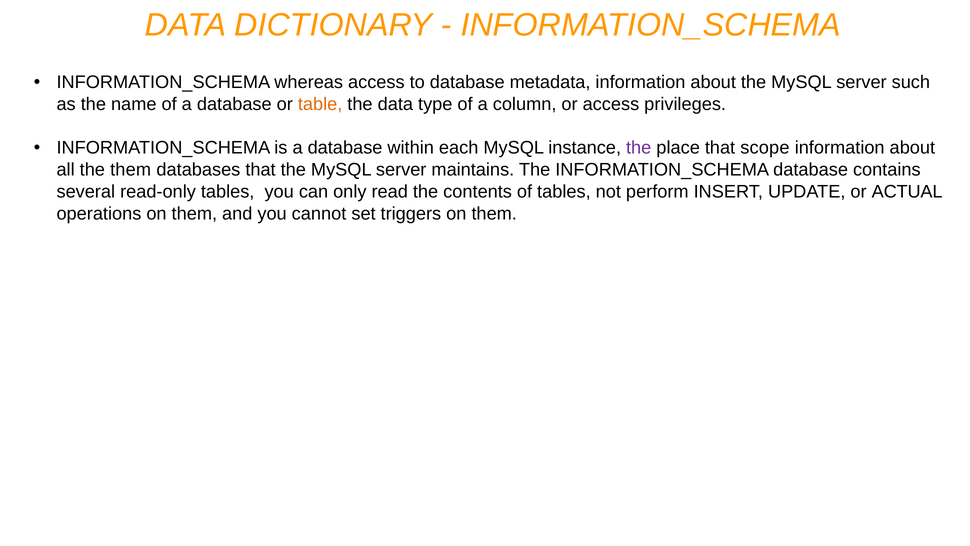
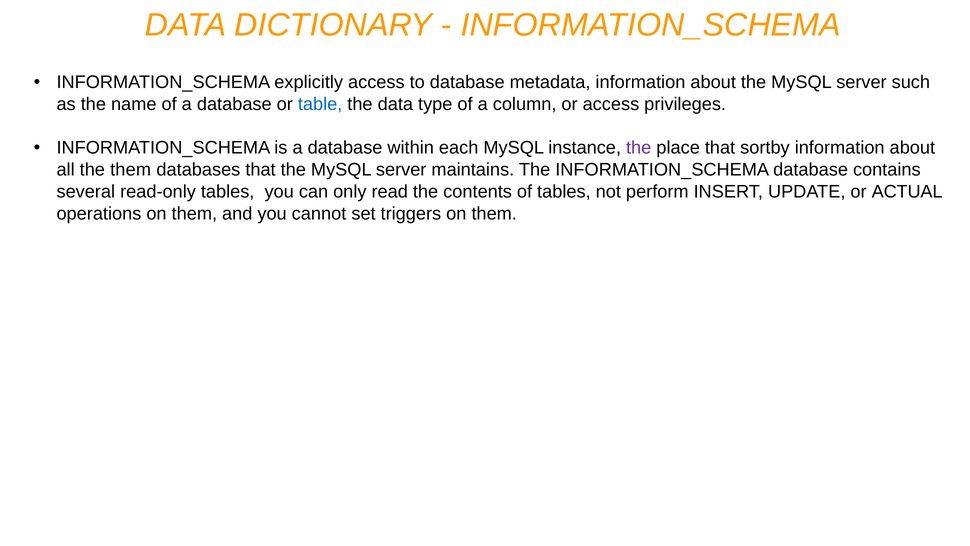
whereas: whereas -> explicitly
table colour: orange -> blue
scope: scope -> sortby
